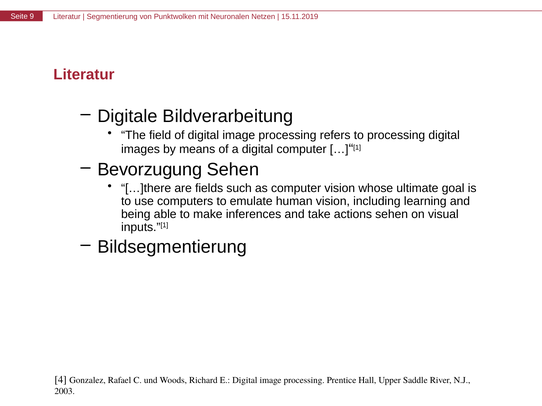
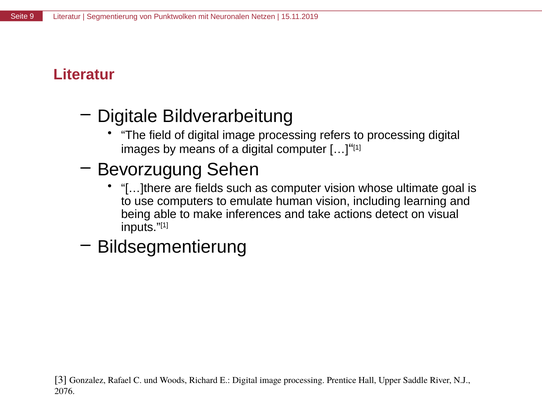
actions sehen: sehen -> detect
4: 4 -> 3
2003: 2003 -> 2076
